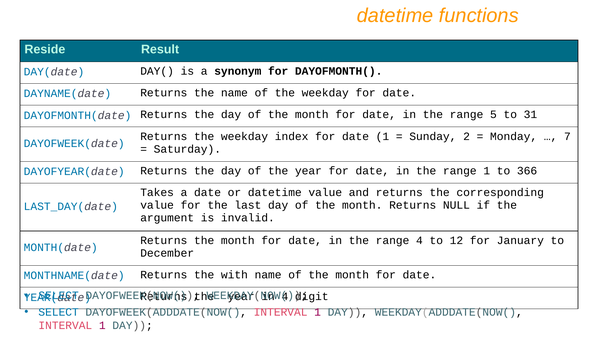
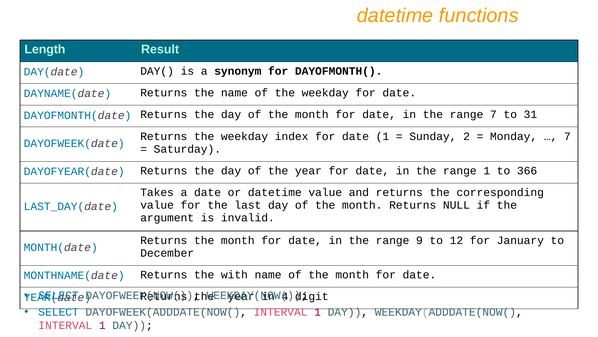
Reside: Reside -> Length
range 5: 5 -> 7
range 4: 4 -> 9
